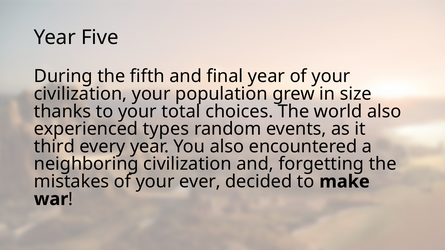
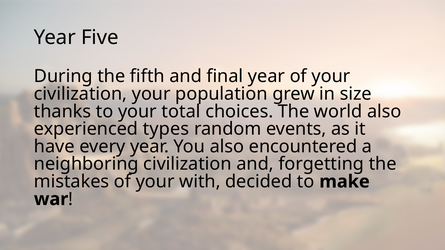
third: third -> have
ever: ever -> with
